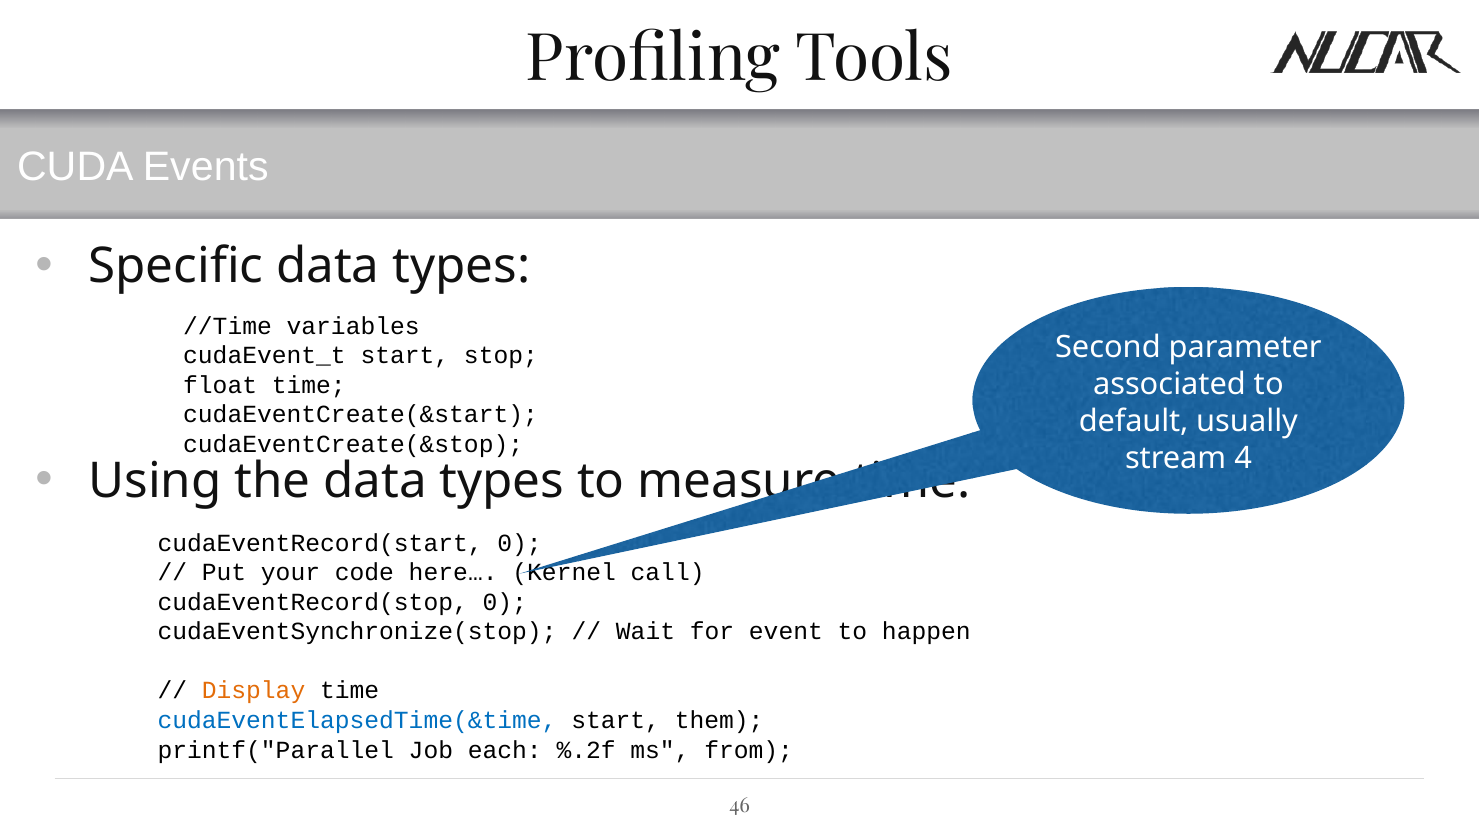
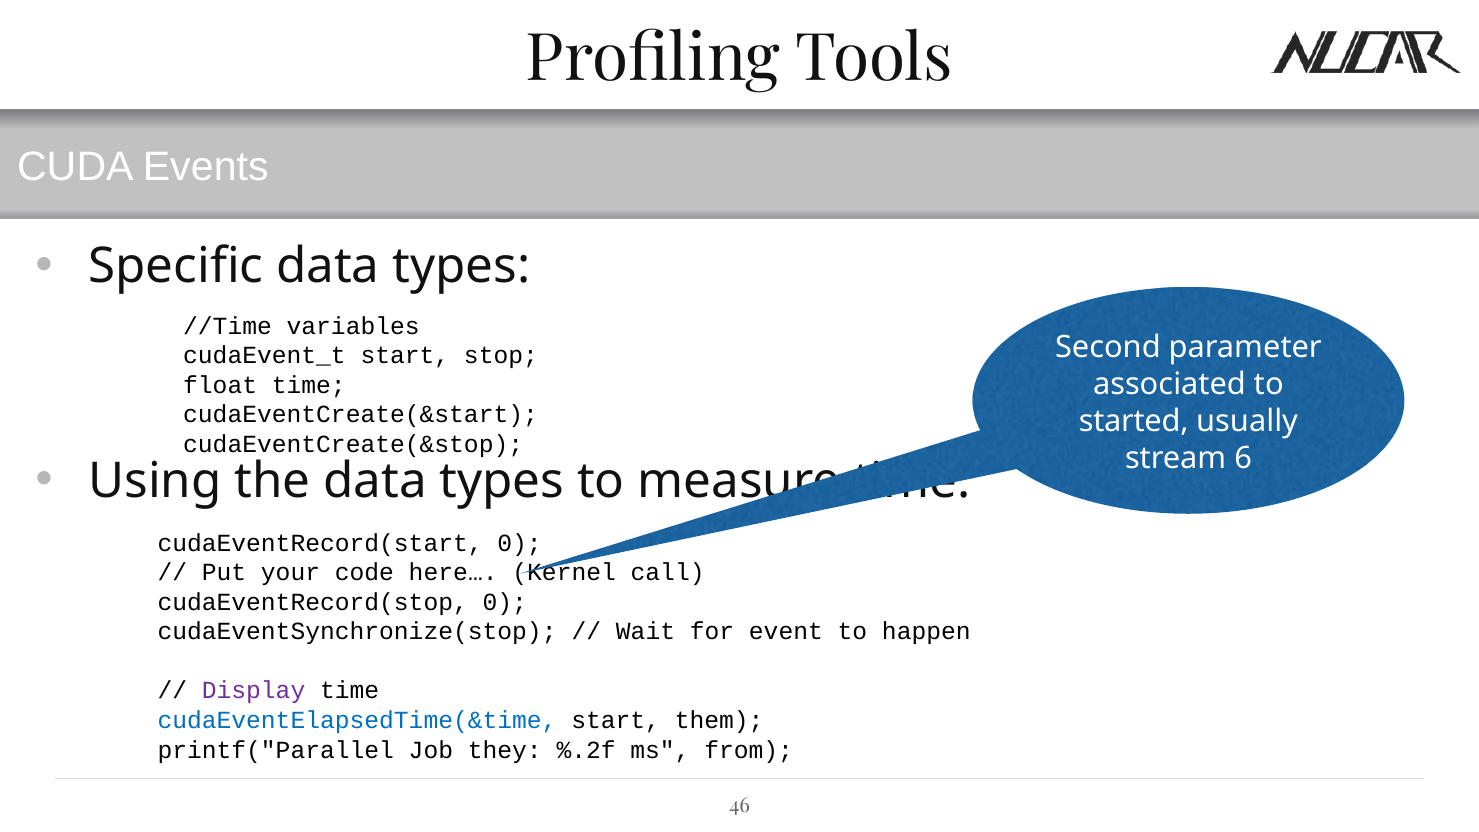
default: default -> started
4: 4 -> 6
Display colour: orange -> purple
each: each -> they
